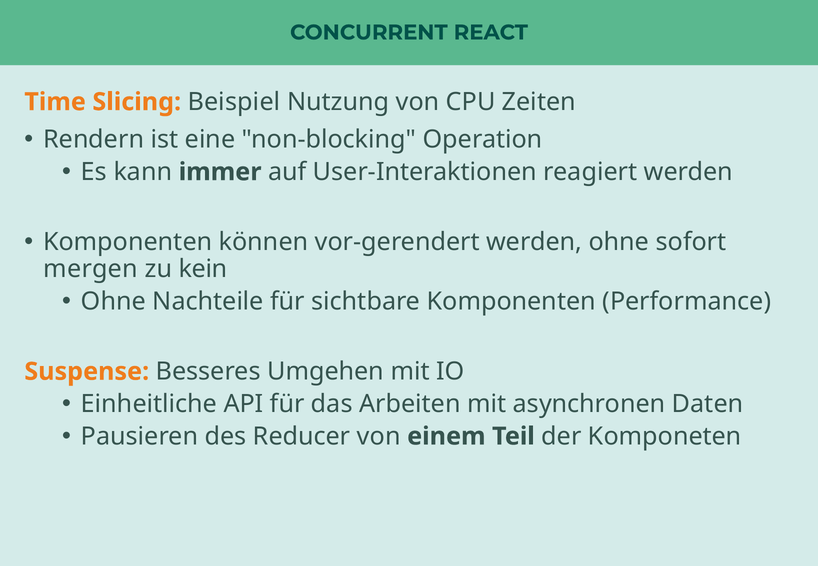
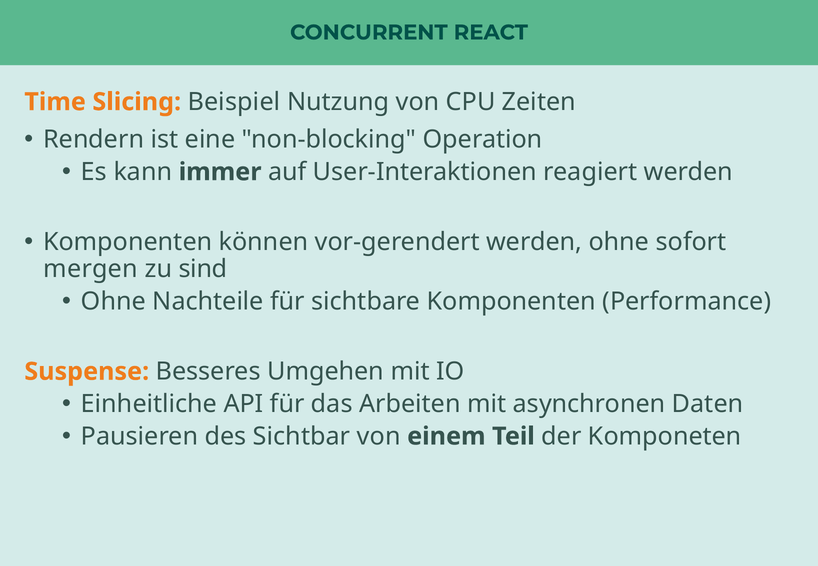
kein: kein -> sind
Reducer: Reducer -> Sichtbar
